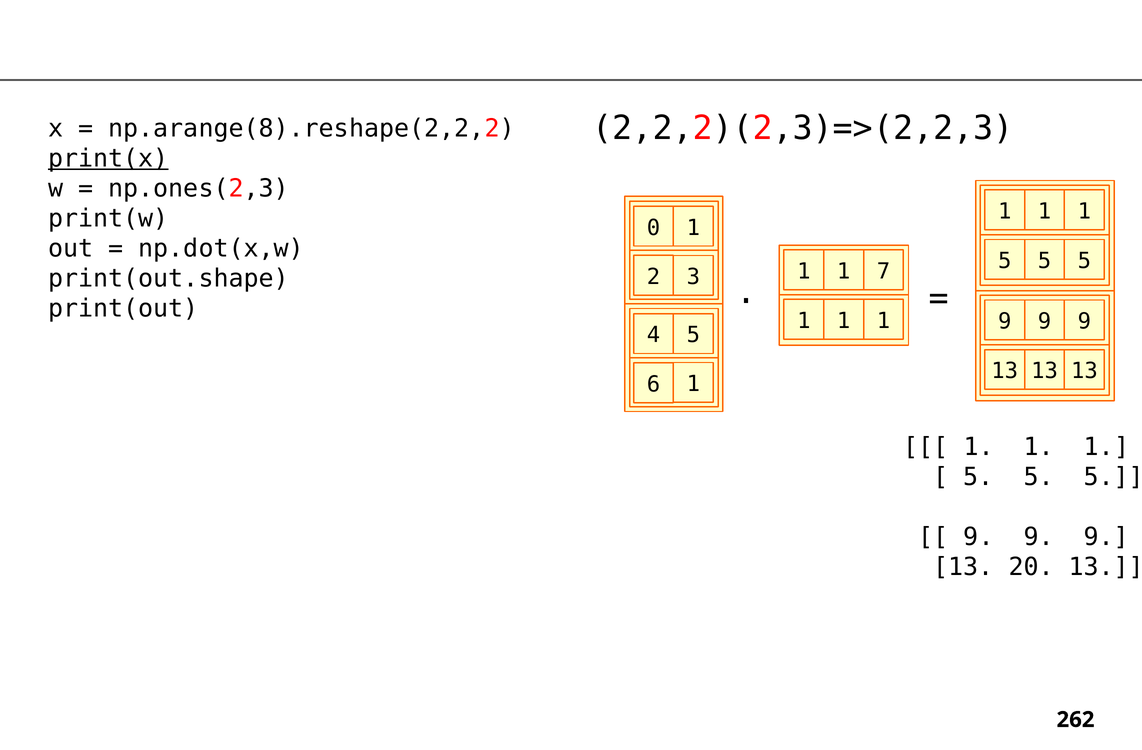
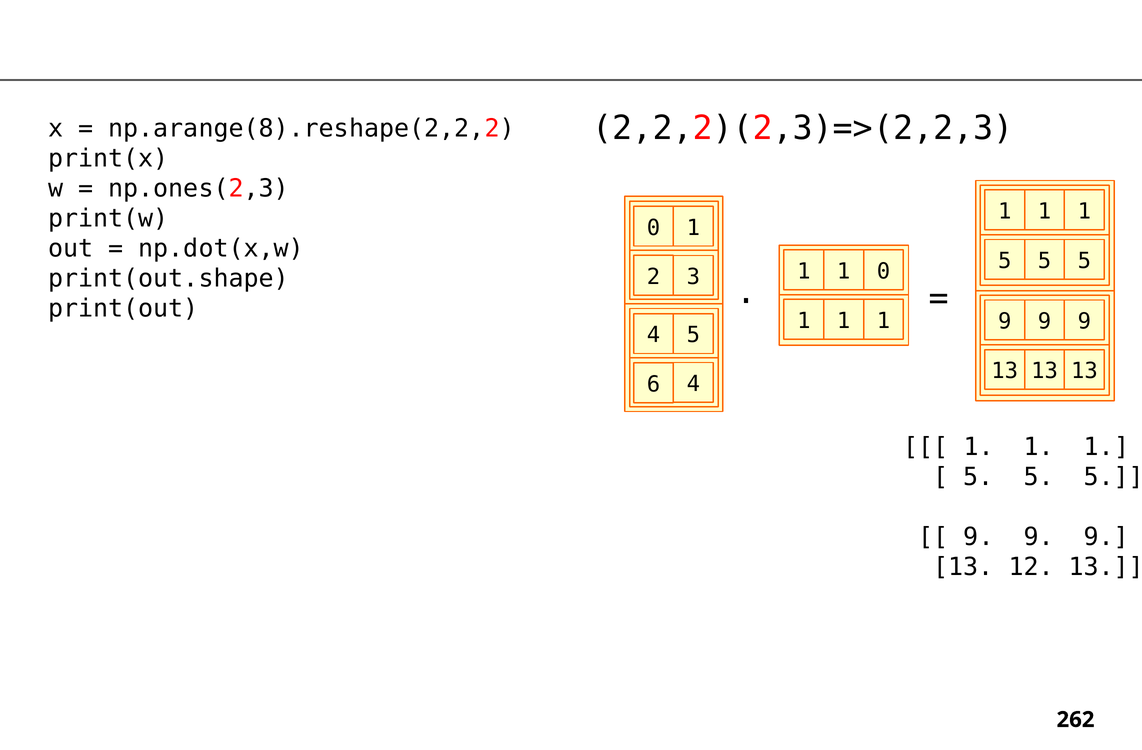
print(x underline: present -> none
1 7: 7 -> 0
6 1: 1 -> 4
20: 20 -> 12
